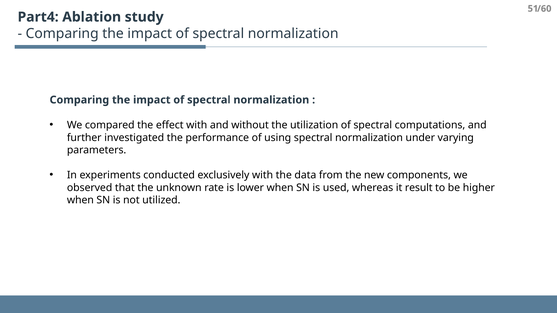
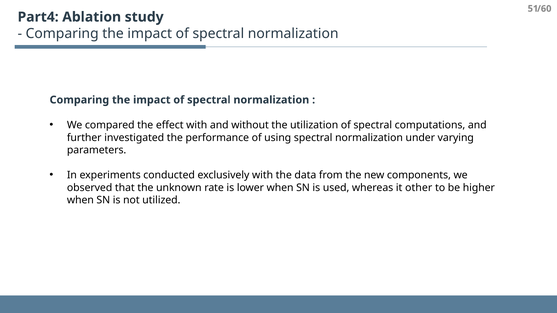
result: result -> other
